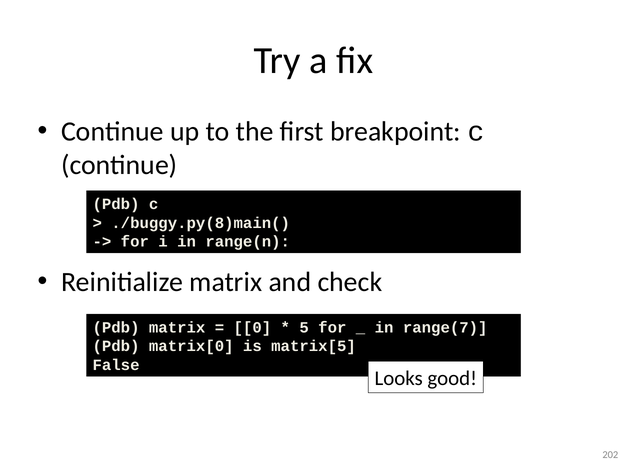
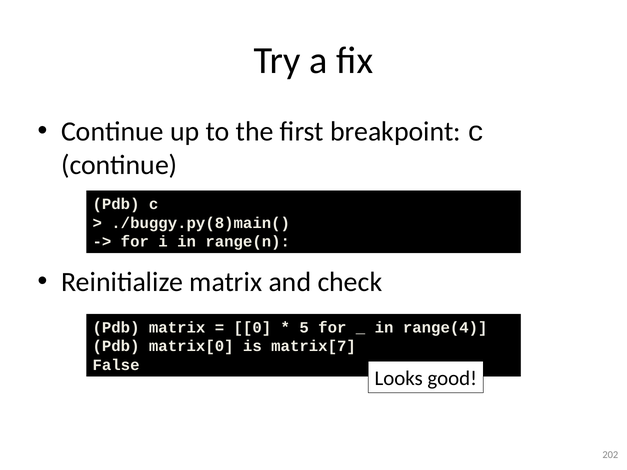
range(7: range(7 -> range(4
matrix[5: matrix[5 -> matrix[7
